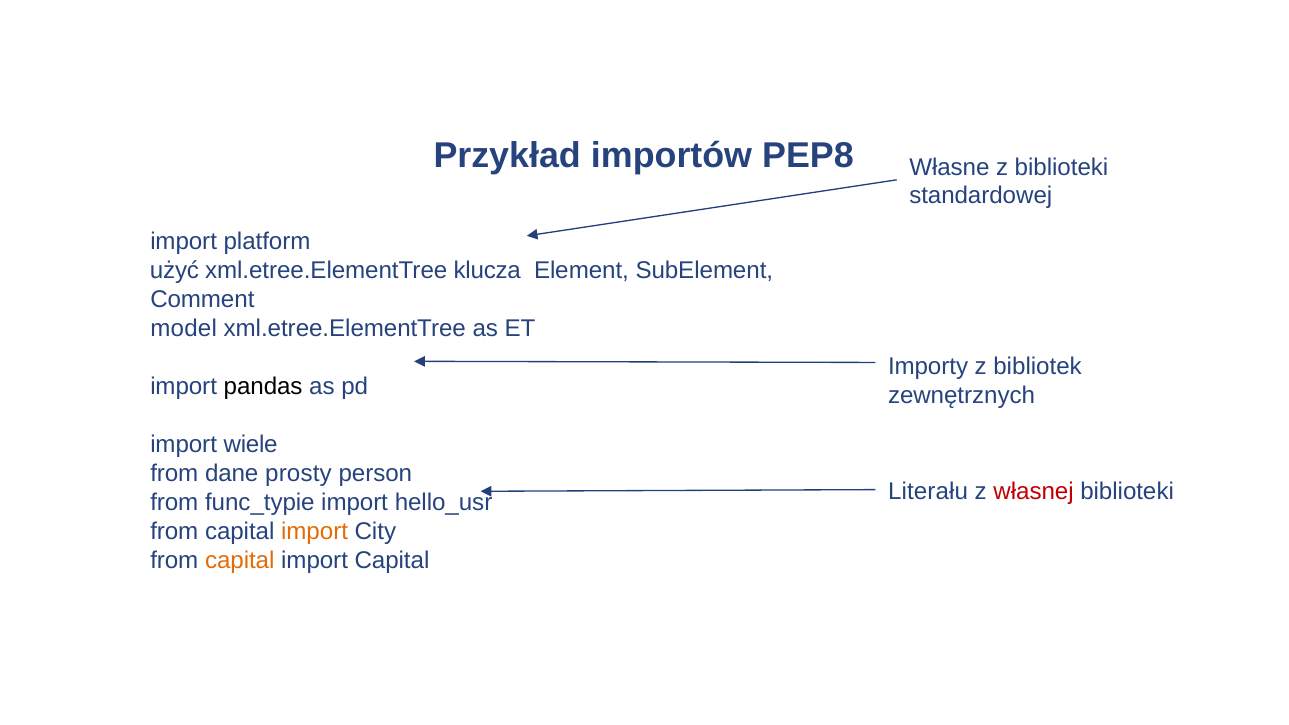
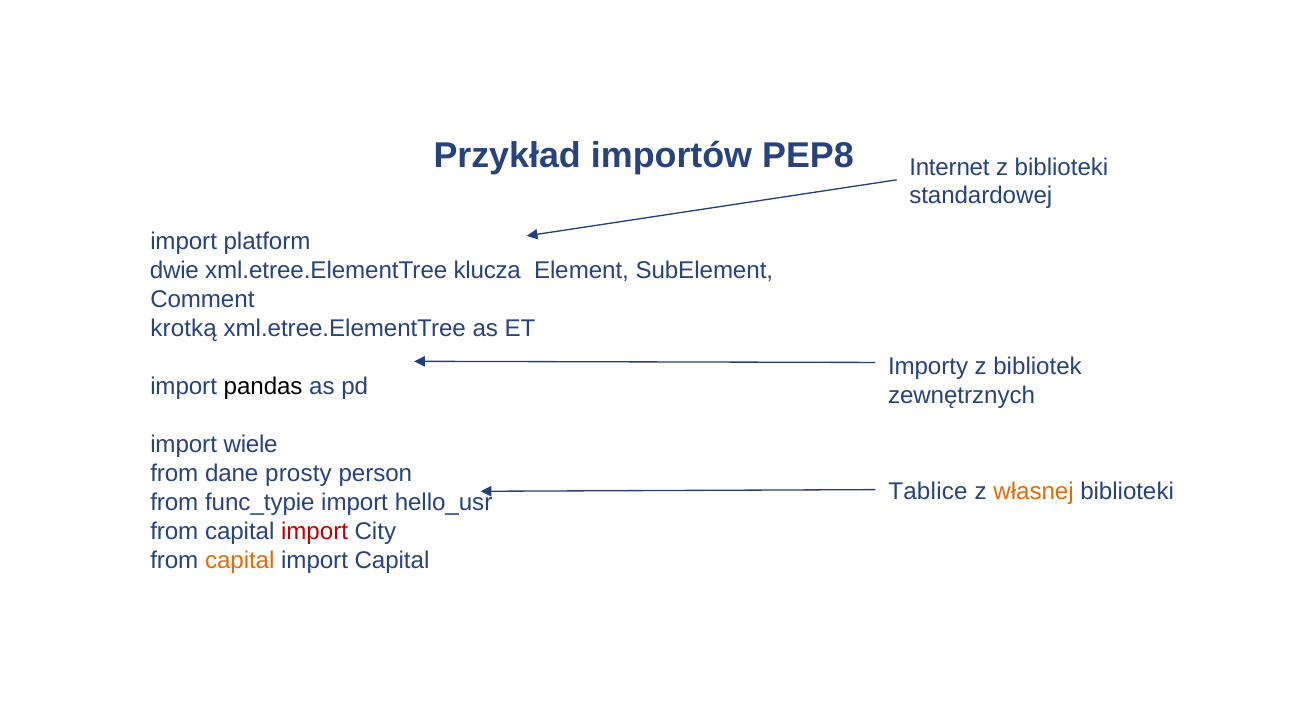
Własne: Własne -> Internet
użyć: użyć -> dwie
model: model -> krotką
Literału: Literału -> Tablice
własnej colour: red -> orange
import at (315, 532) colour: orange -> red
